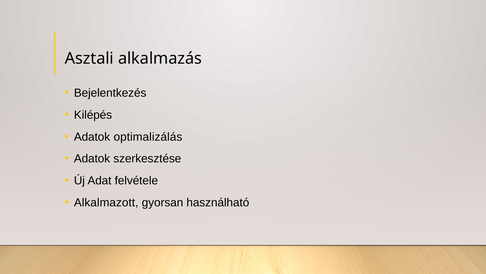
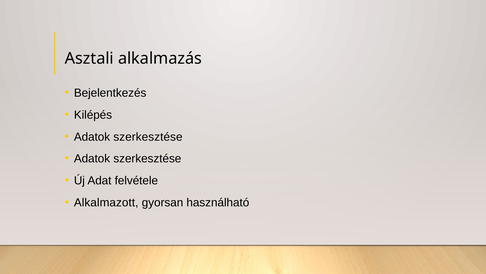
optimalizálás at (148, 137): optimalizálás -> szerkesztése
